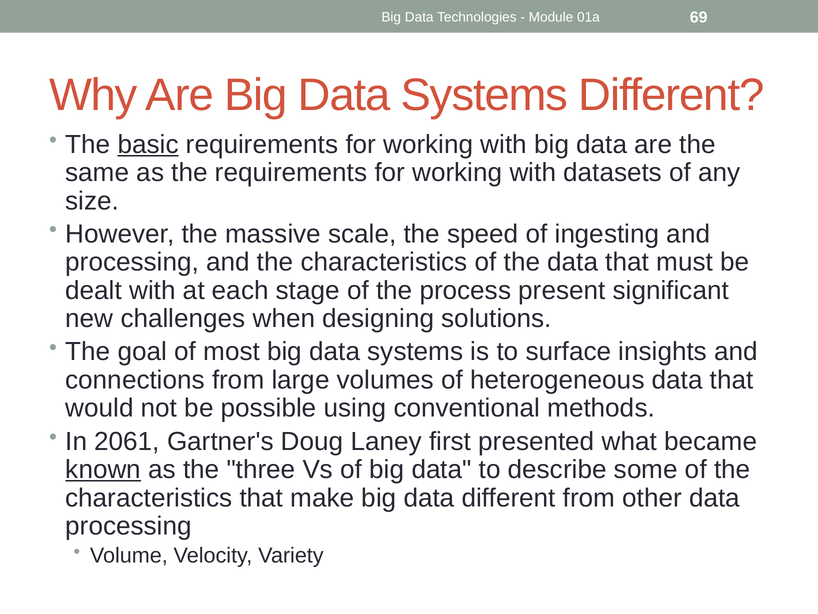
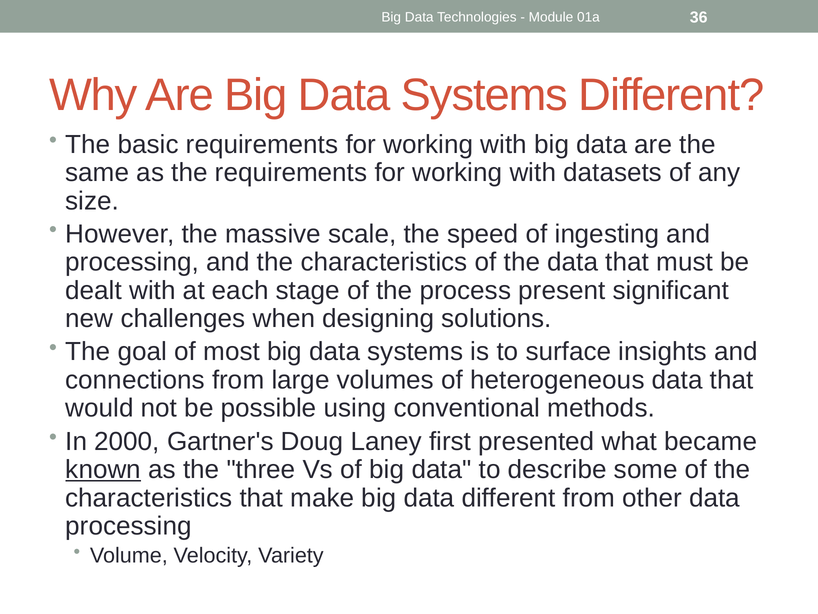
69: 69 -> 36
basic underline: present -> none
2061: 2061 -> 2000
